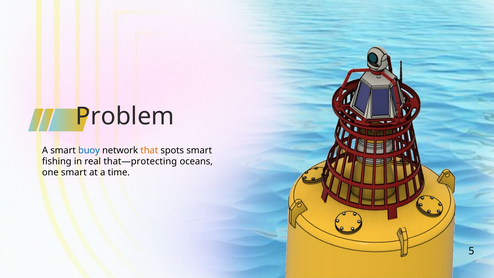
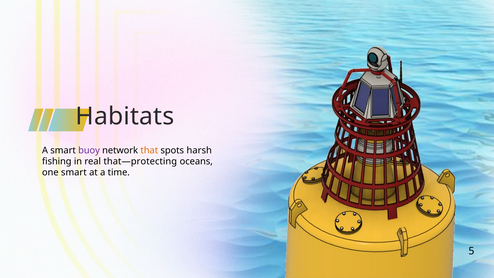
Problem: Problem -> Habitats
buoy colour: blue -> purple
spots smart: smart -> harsh
